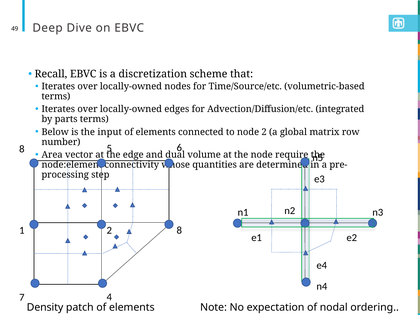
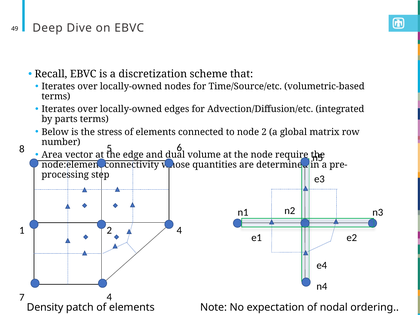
input: input -> stress
2 8: 8 -> 4
